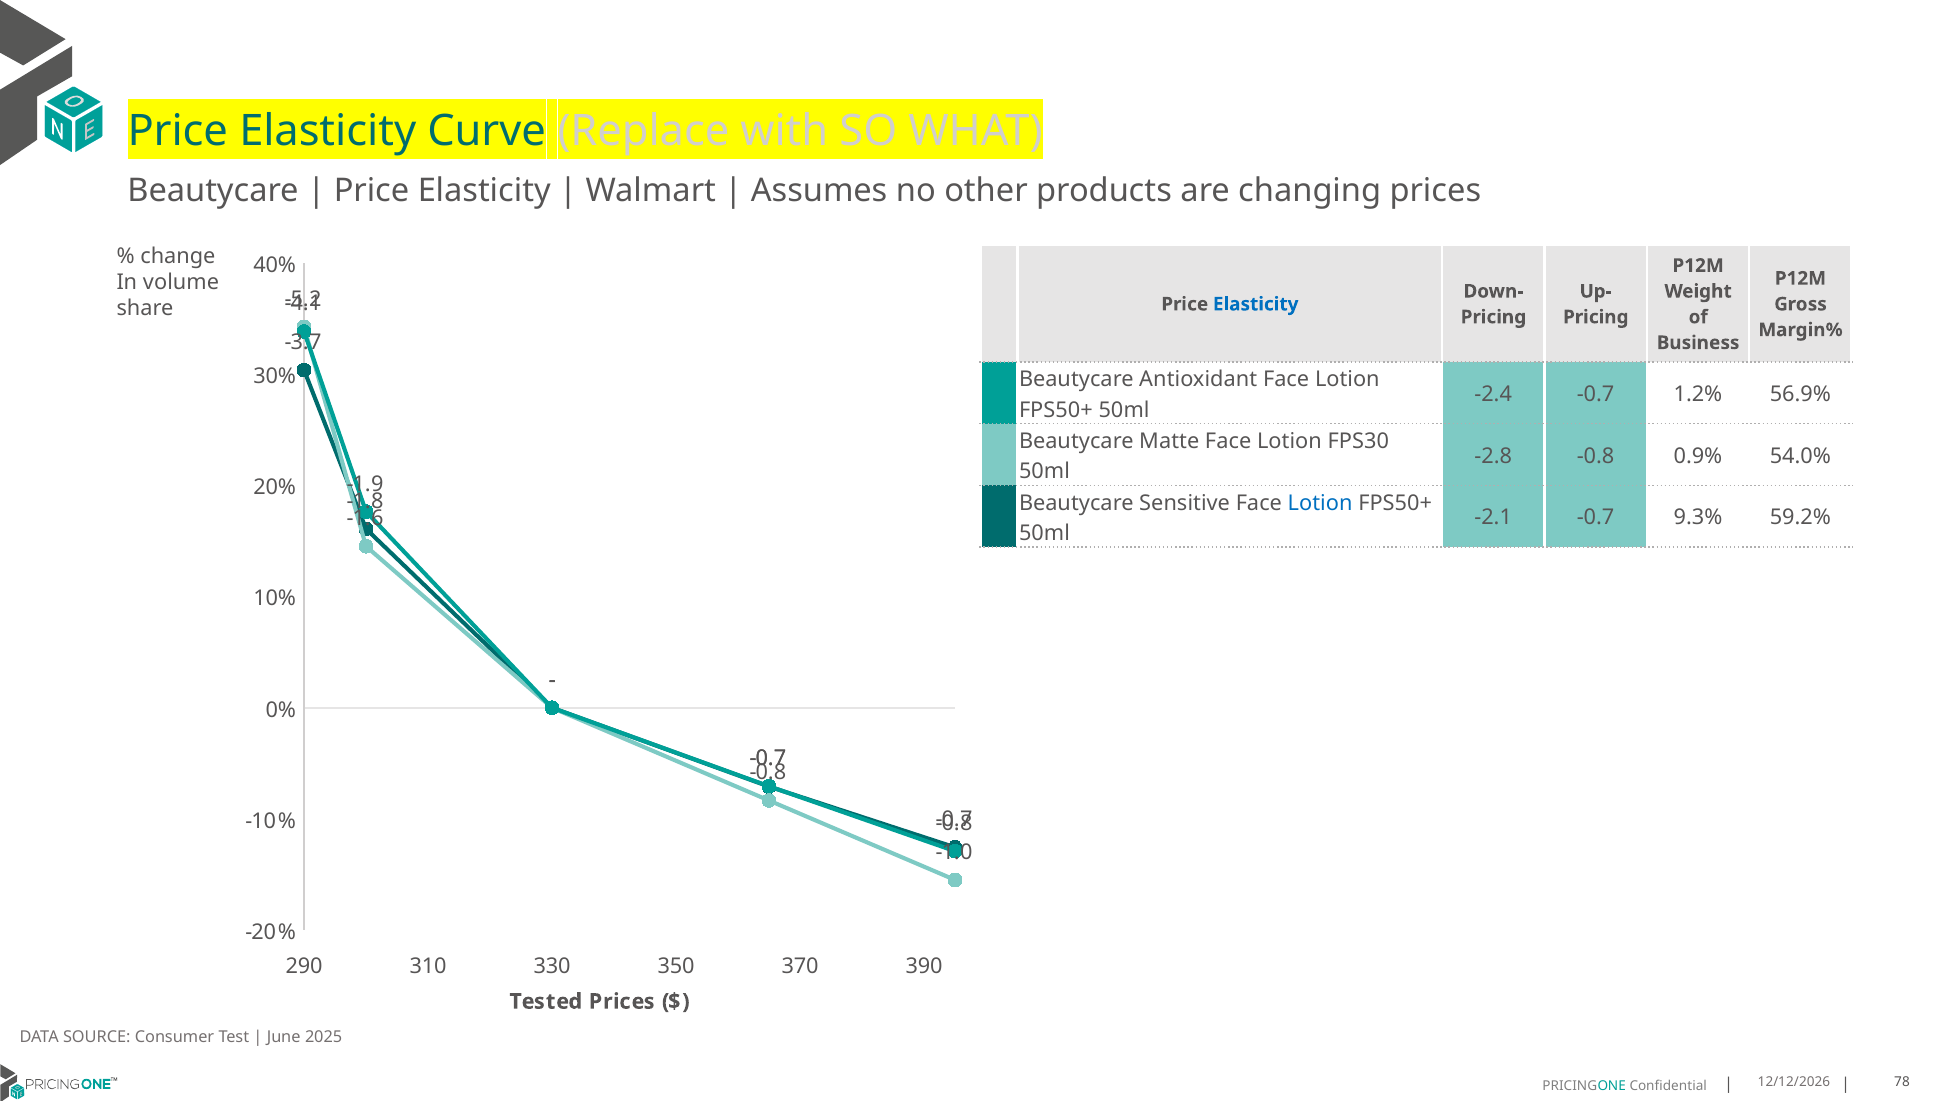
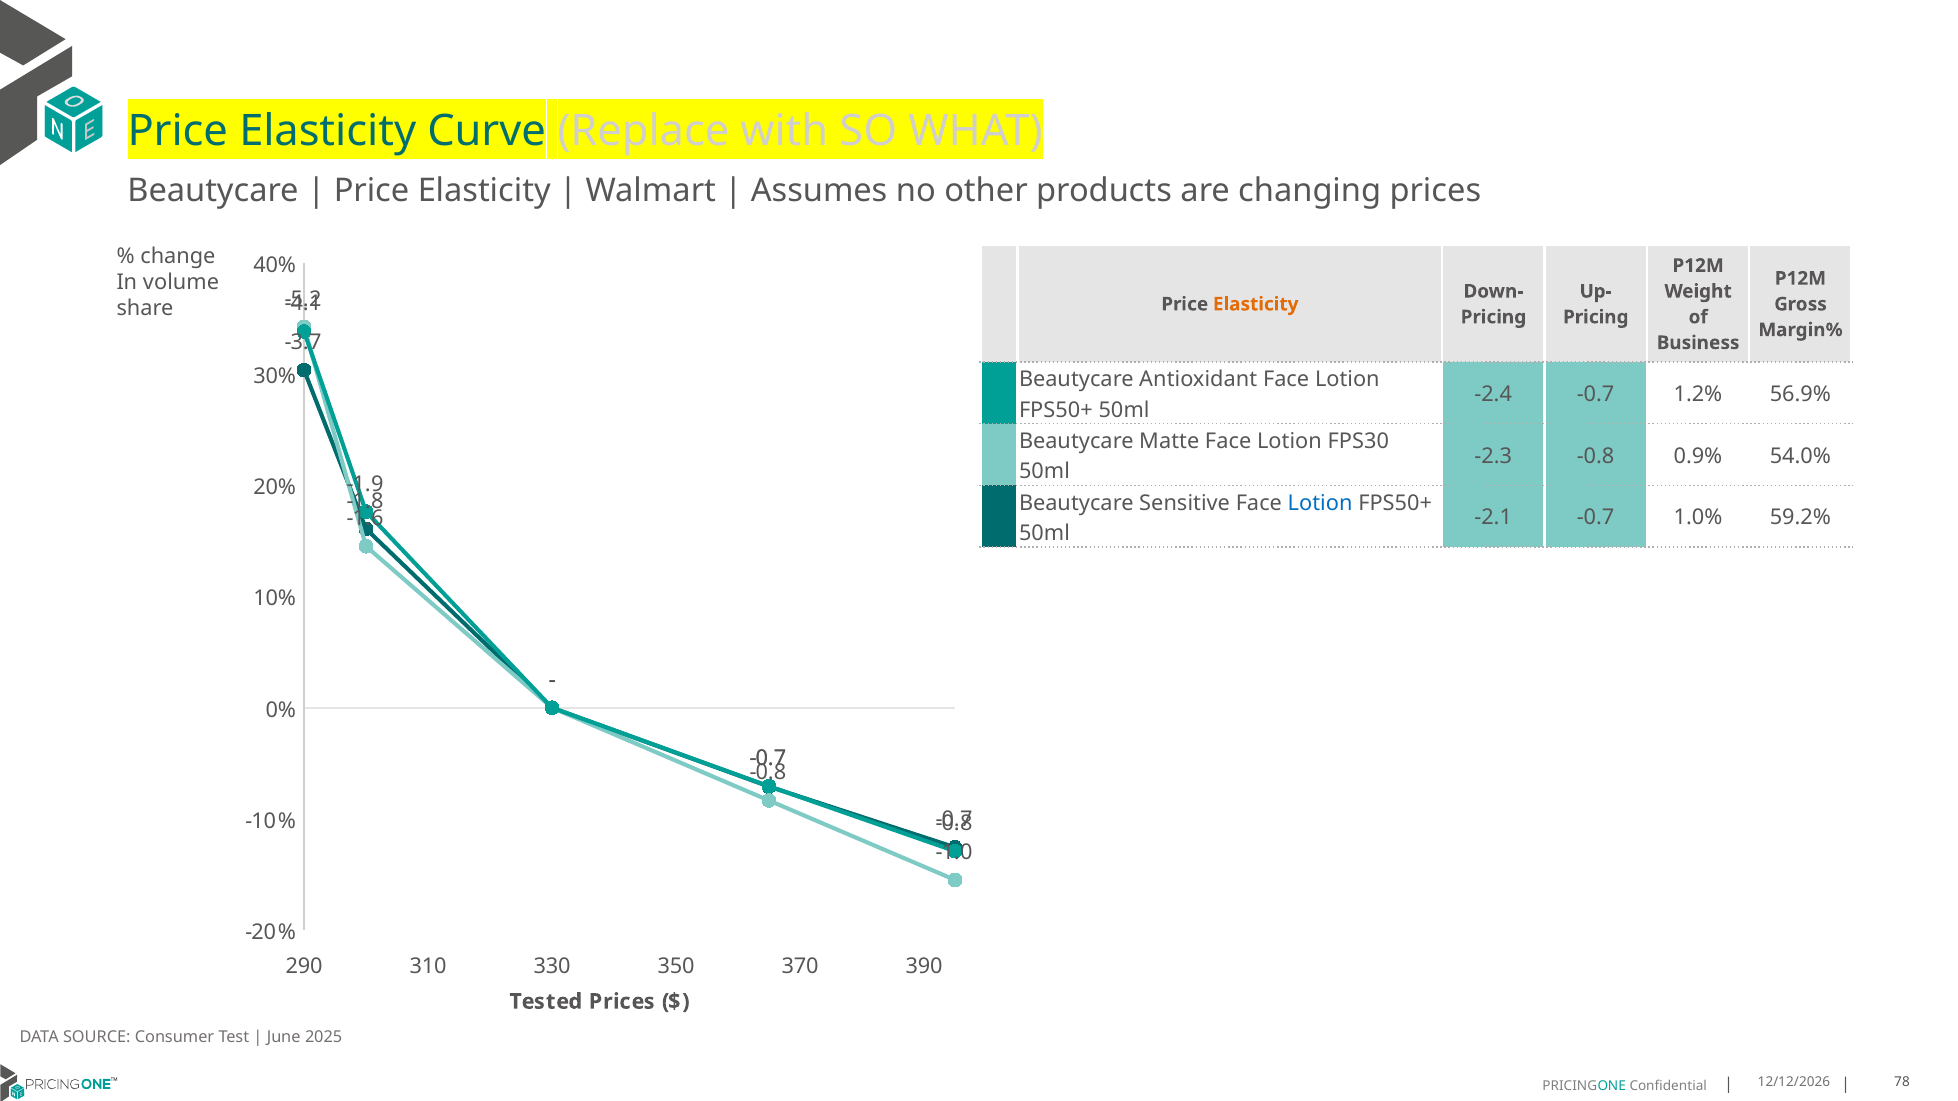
Elasticity at (1256, 304) colour: blue -> orange
-2.8: -2.8 -> -2.3
9.3%: 9.3% -> 1.0%
